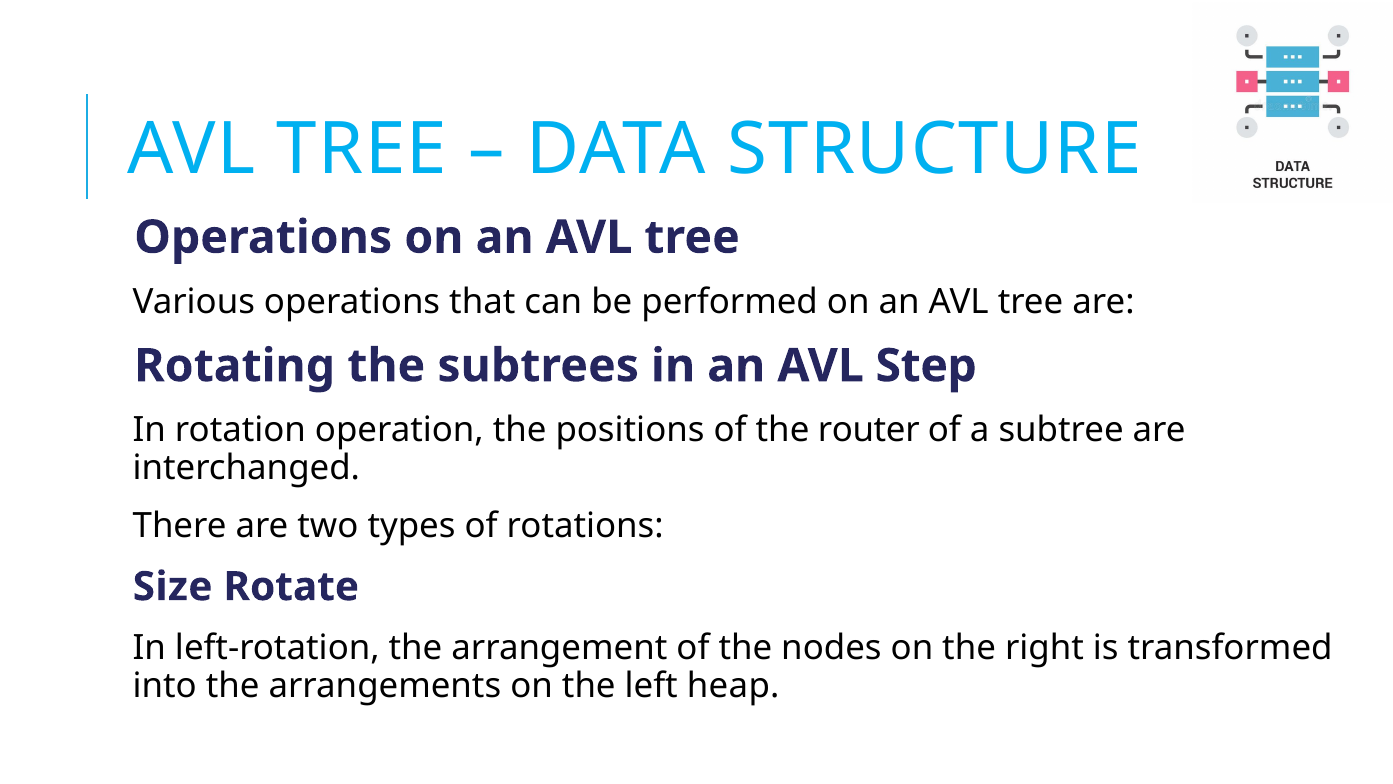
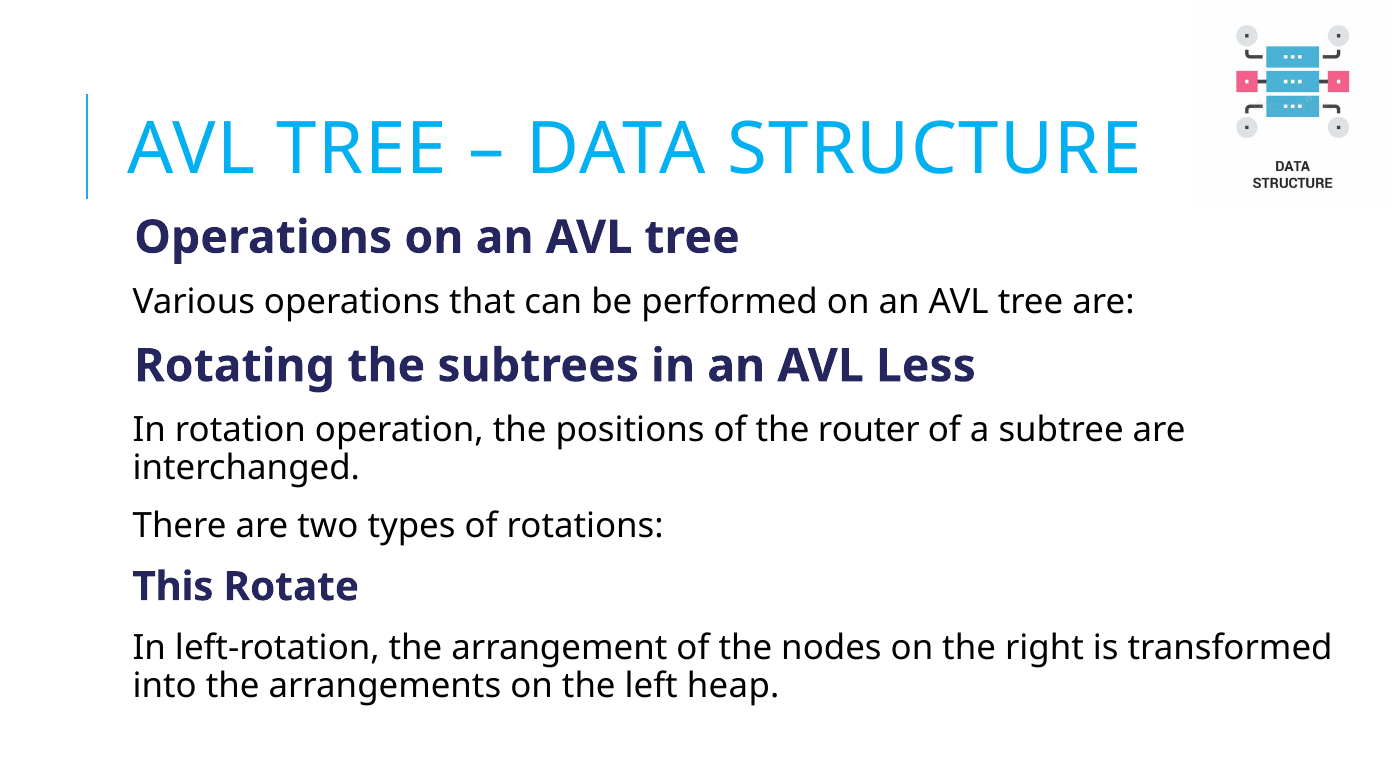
Step: Step -> Less
Size: Size -> This
